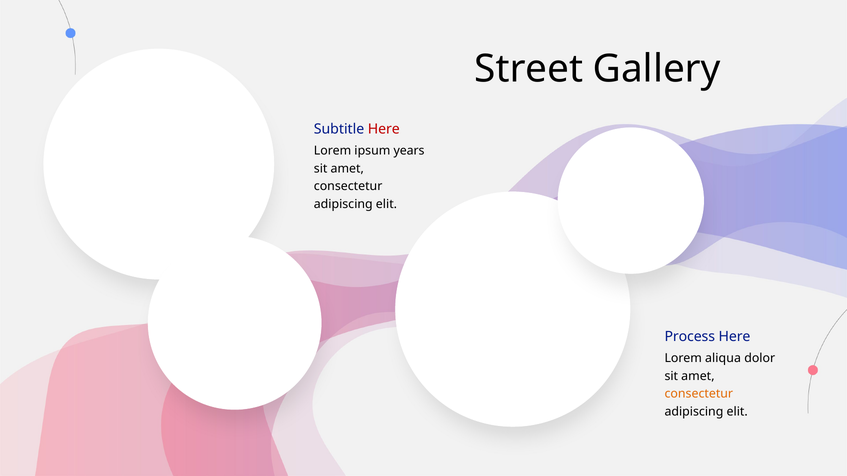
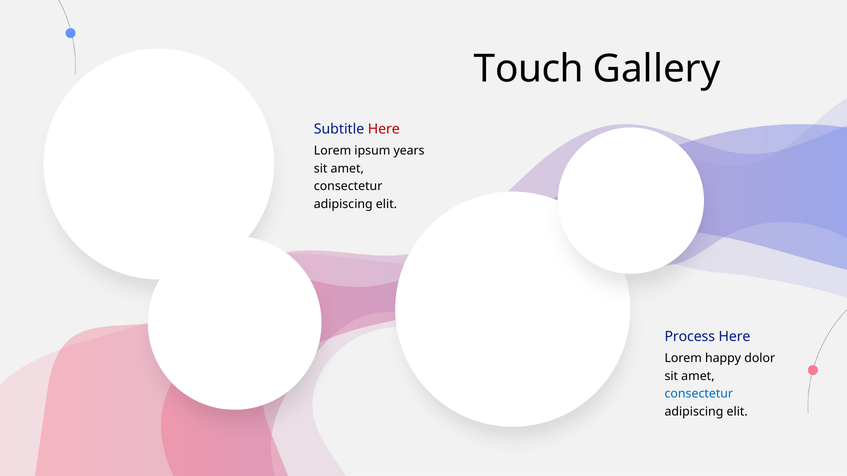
Street: Street -> Touch
aliqua: aliqua -> happy
consectetur at (699, 394) colour: orange -> blue
